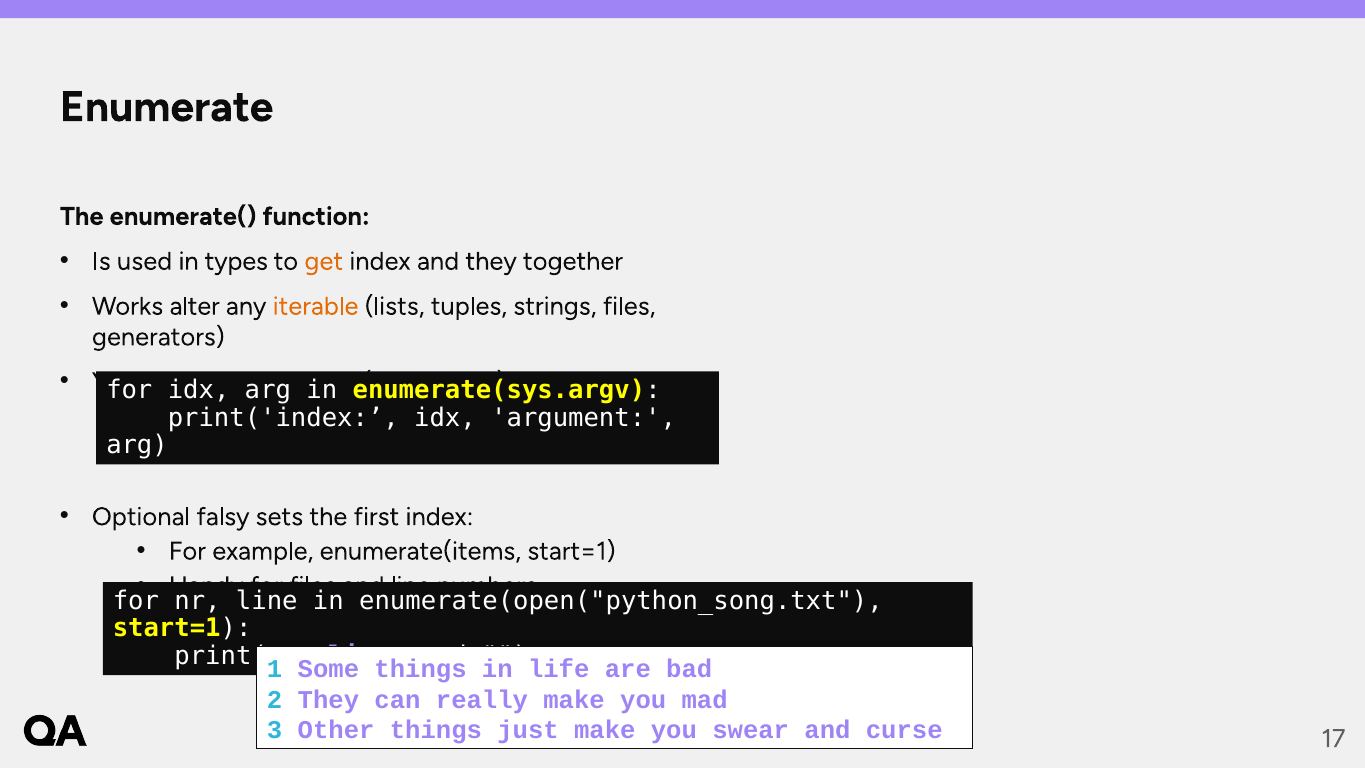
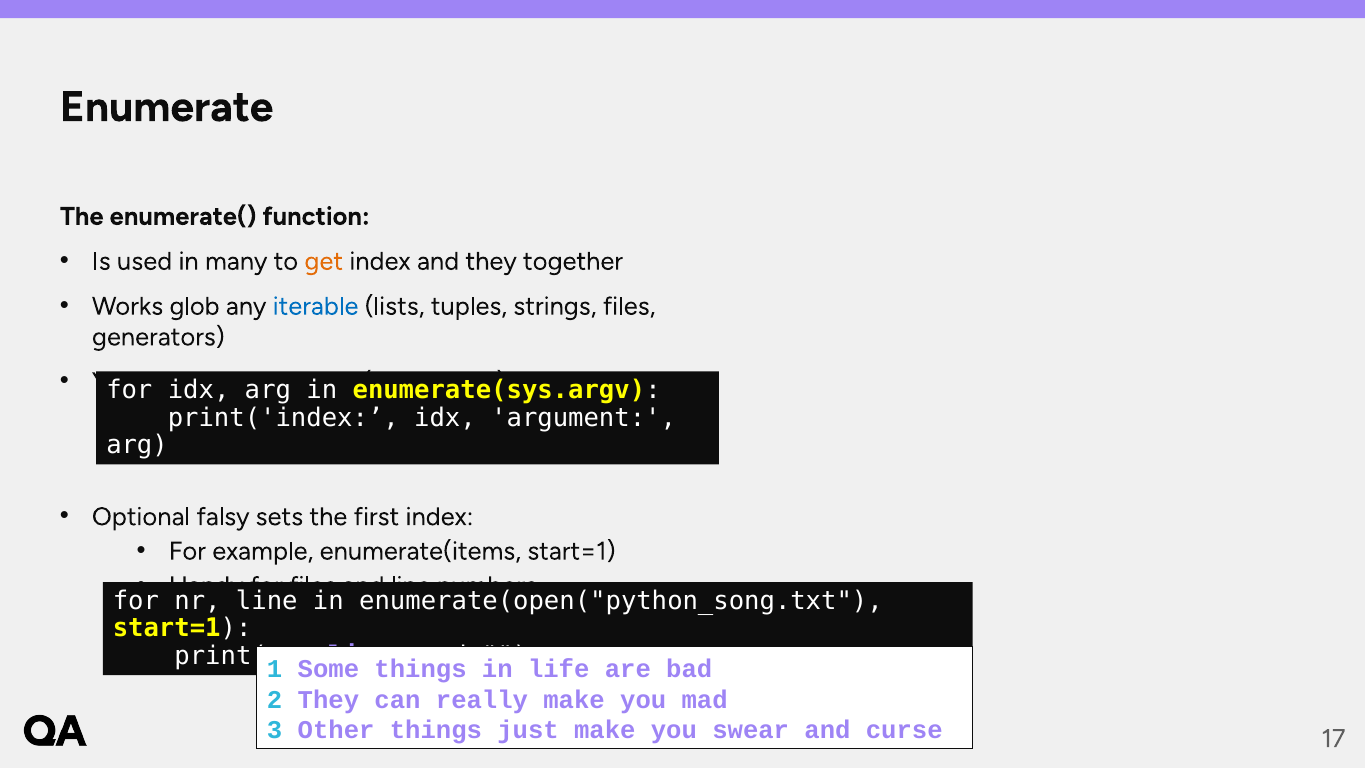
types: types -> many
alter: alter -> glob
iterable colour: orange -> blue
